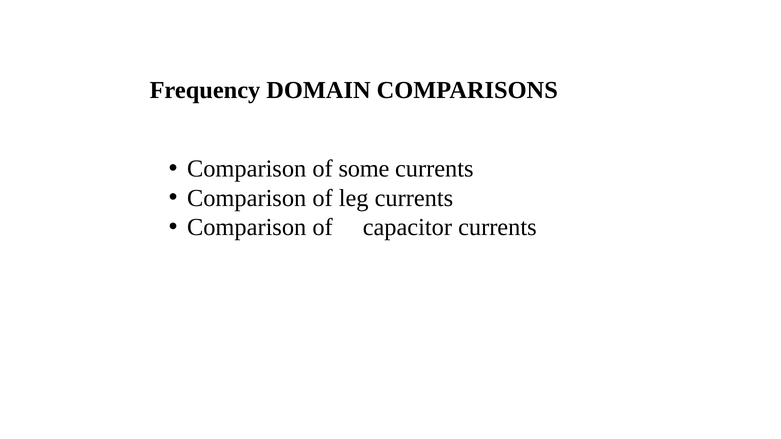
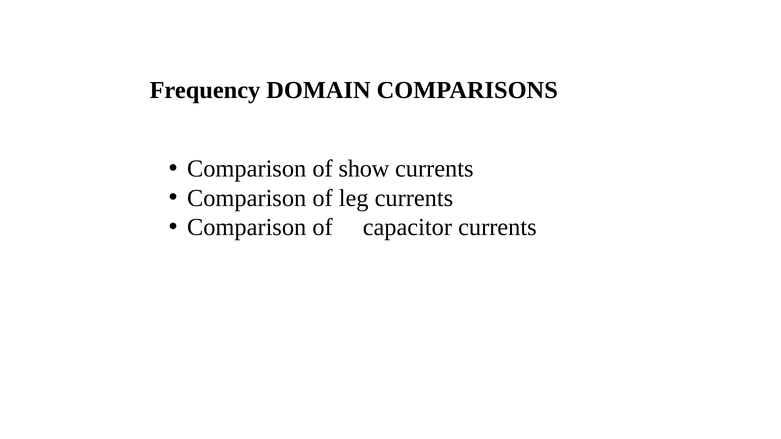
some: some -> show
